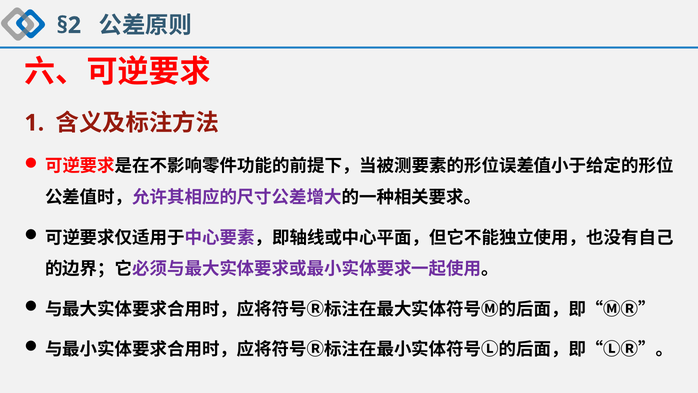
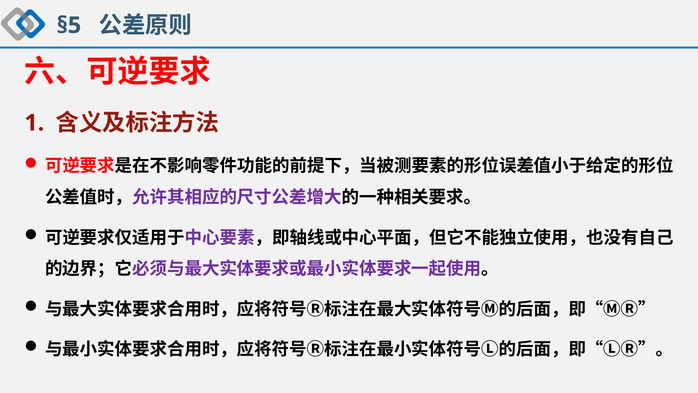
§2: §2 -> §5
